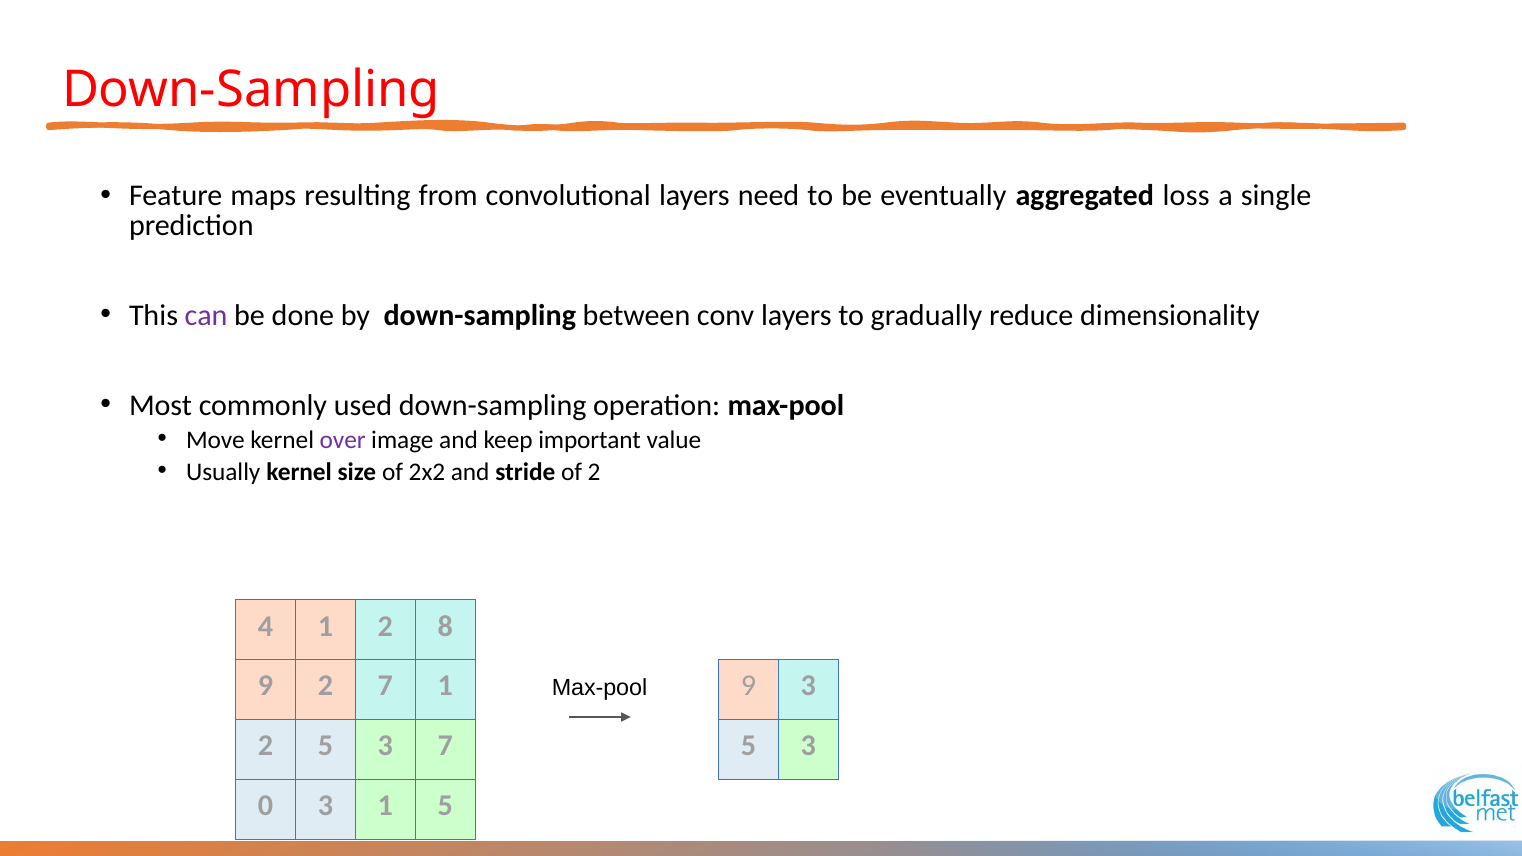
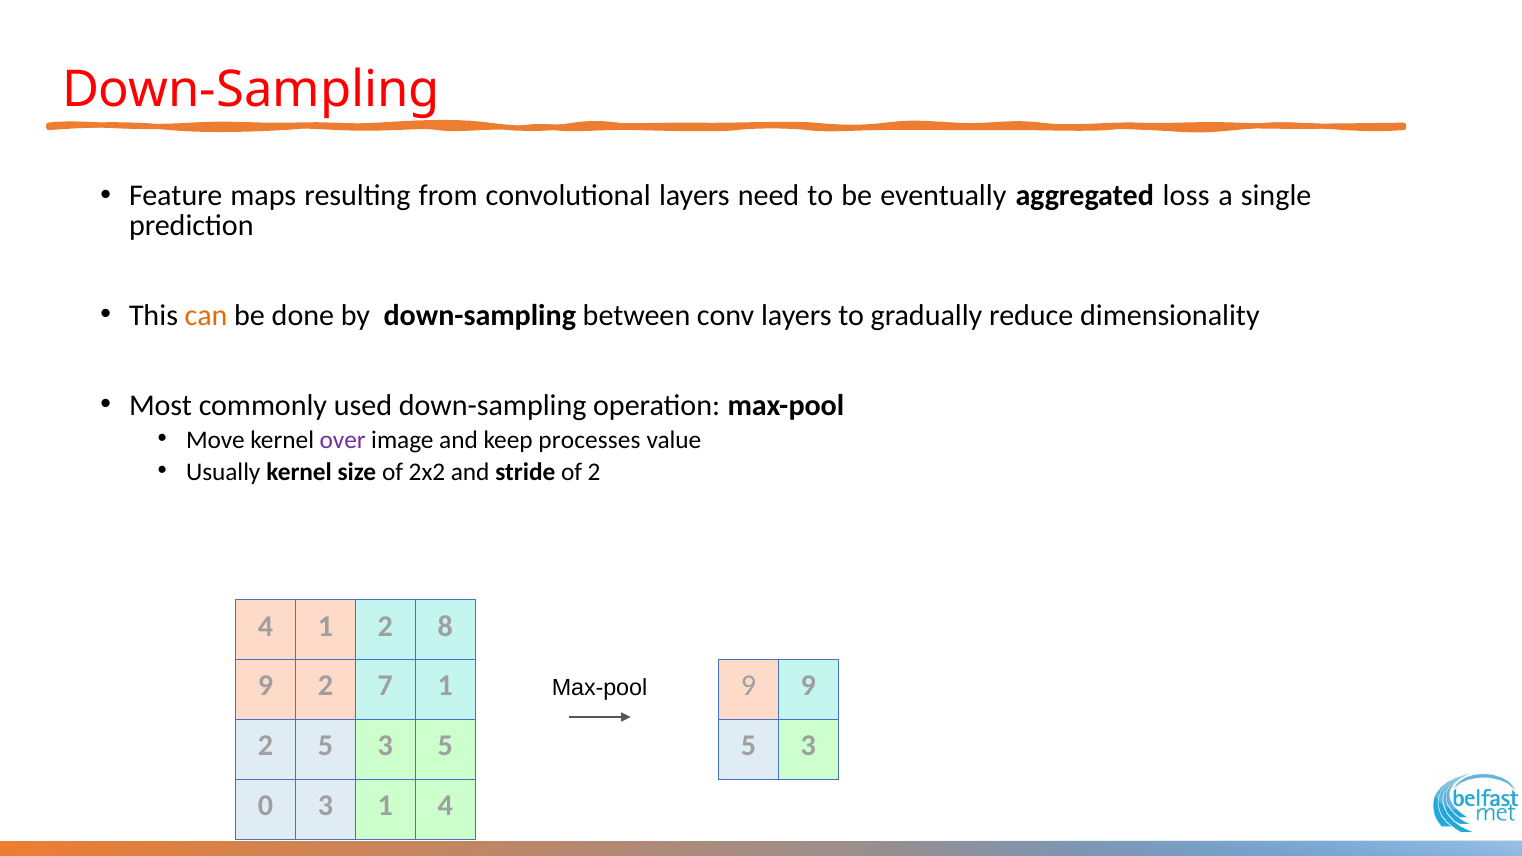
can colour: purple -> orange
important: important -> processes
9 3: 3 -> 9
3 7: 7 -> 5
1 5: 5 -> 4
